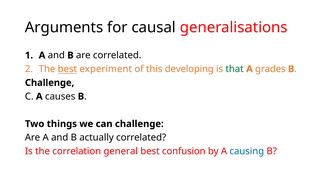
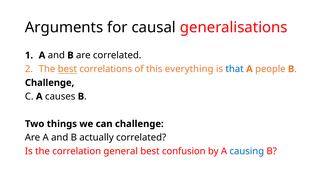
experiment: experiment -> correlations
developing: developing -> everything
that colour: green -> blue
grades: grades -> people
